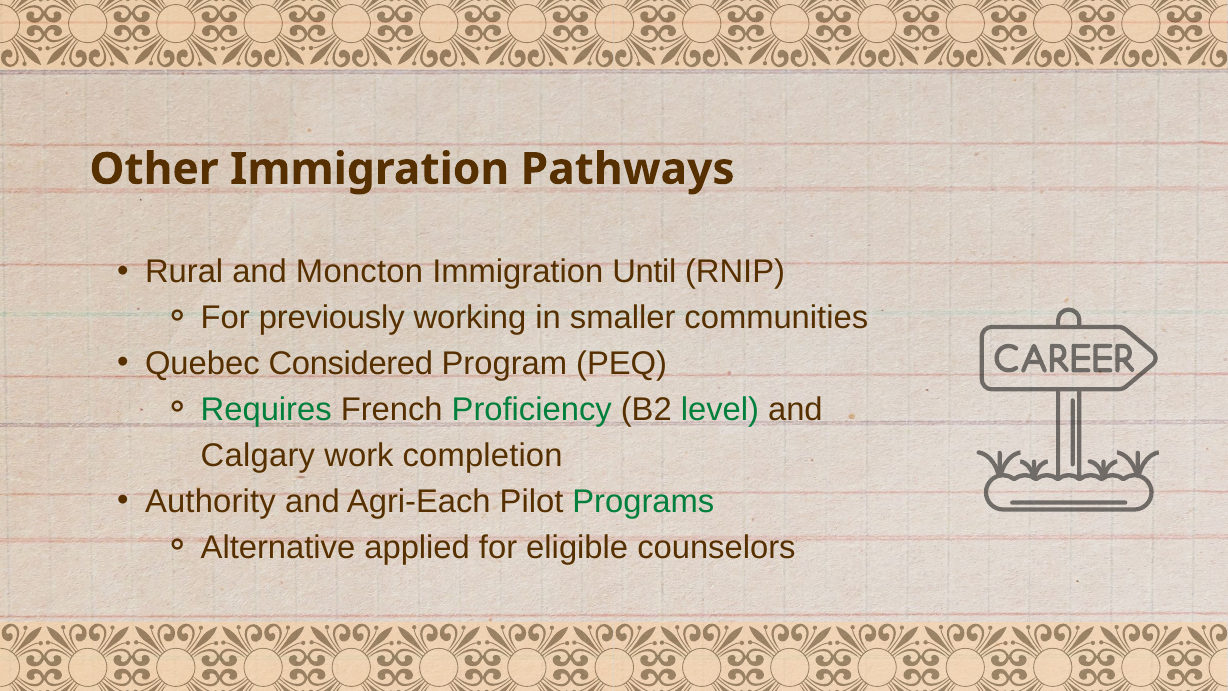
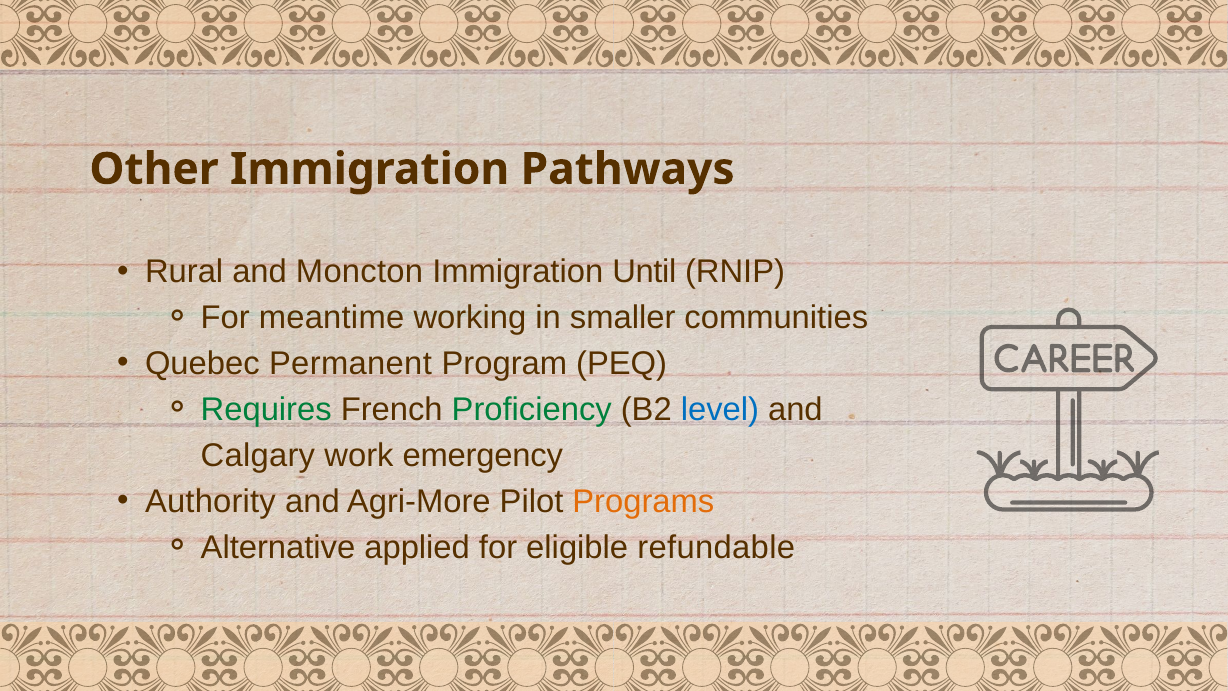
previously: previously -> meantime
Considered: Considered -> Permanent
level colour: green -> blue
completion: completion -> emergency
Agri-Each: Agri-Each -> Agri-More
Programs colour: green -> orange
counselors: counselors -> refundable
